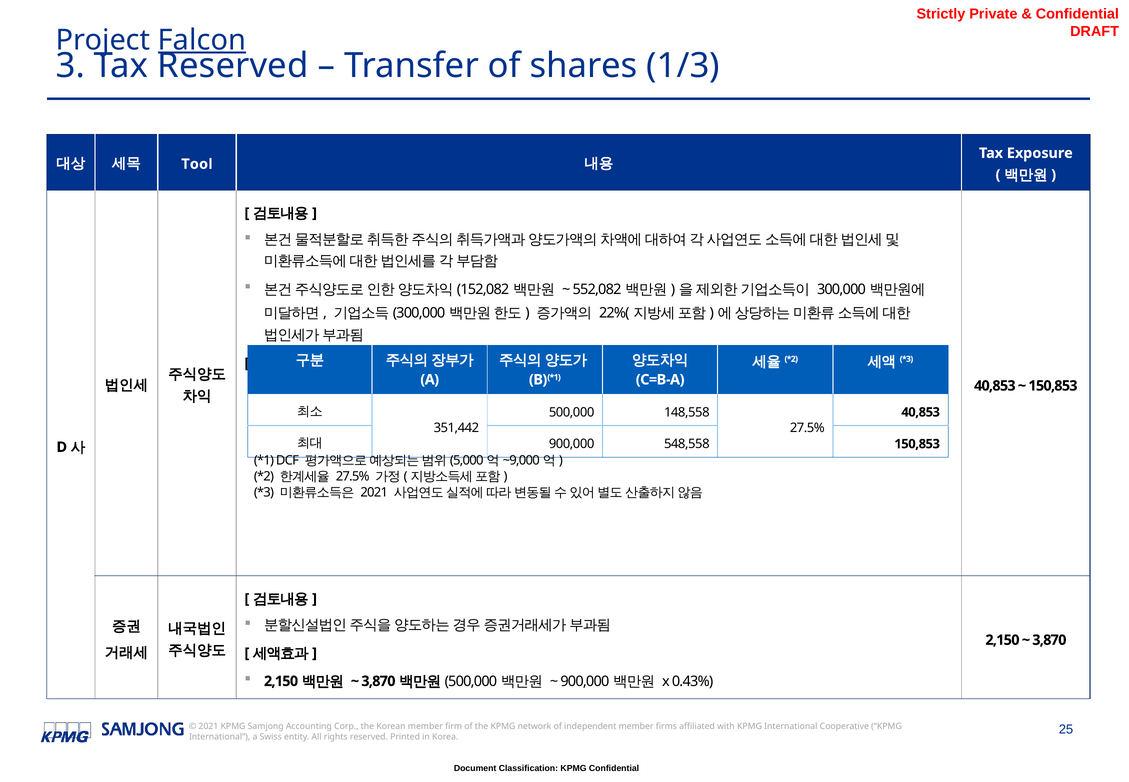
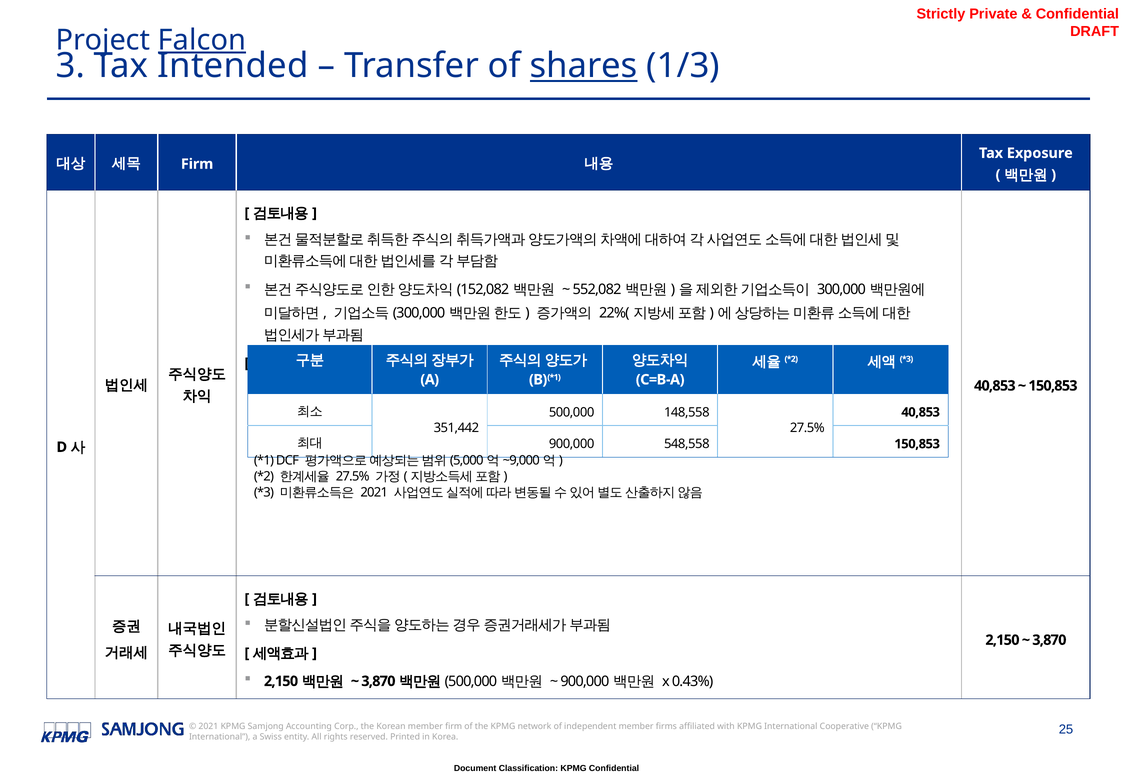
Tax Reserved: Reserved -> Intended
shares underline: none -> present
Tool at (197, 164): Tool -> Firm
